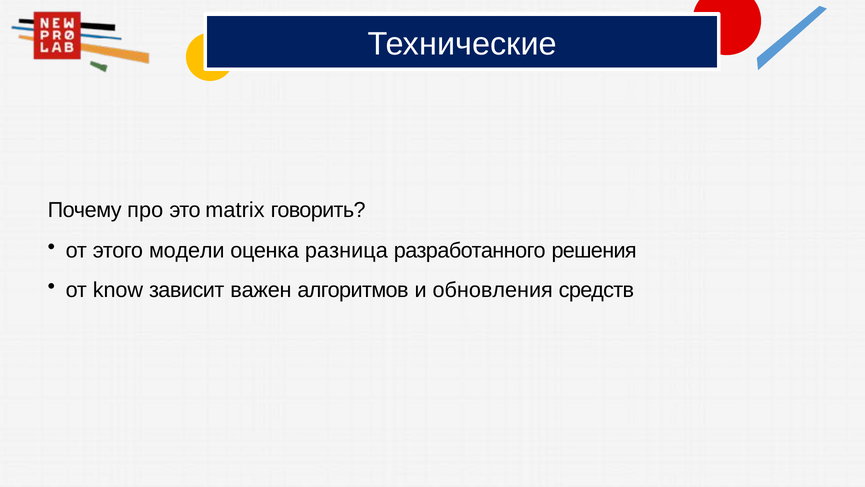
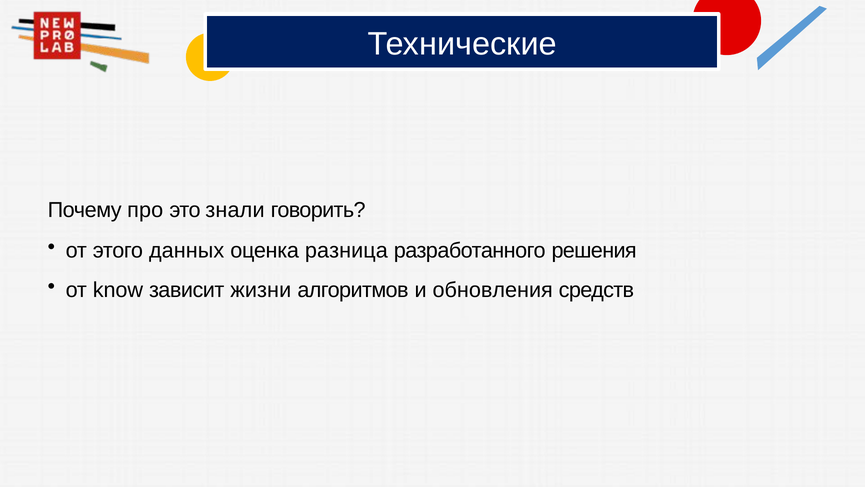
matrix: matrix -> знали
модели: модели -> данных
важен: важен -> жизни
